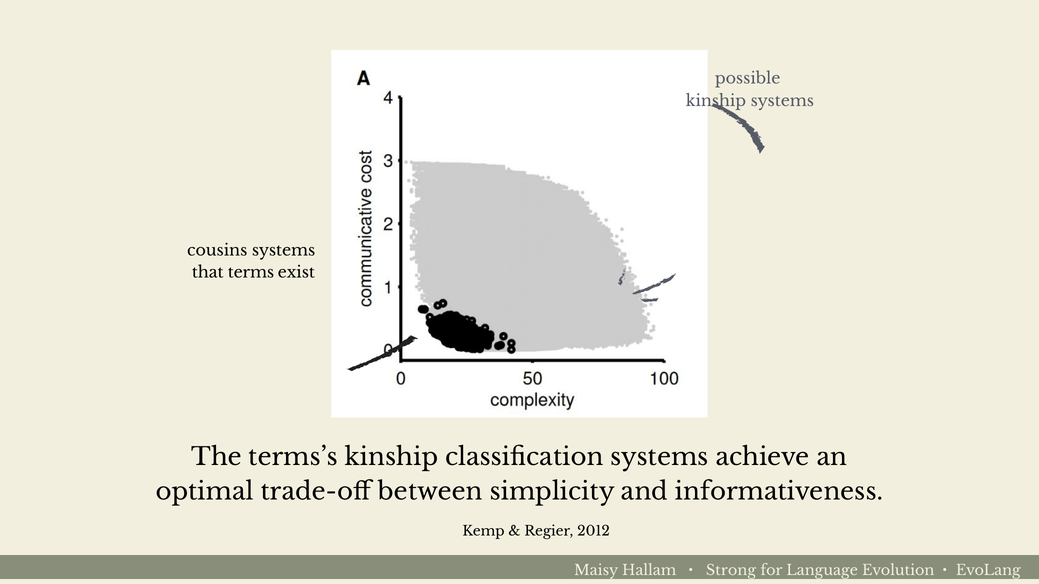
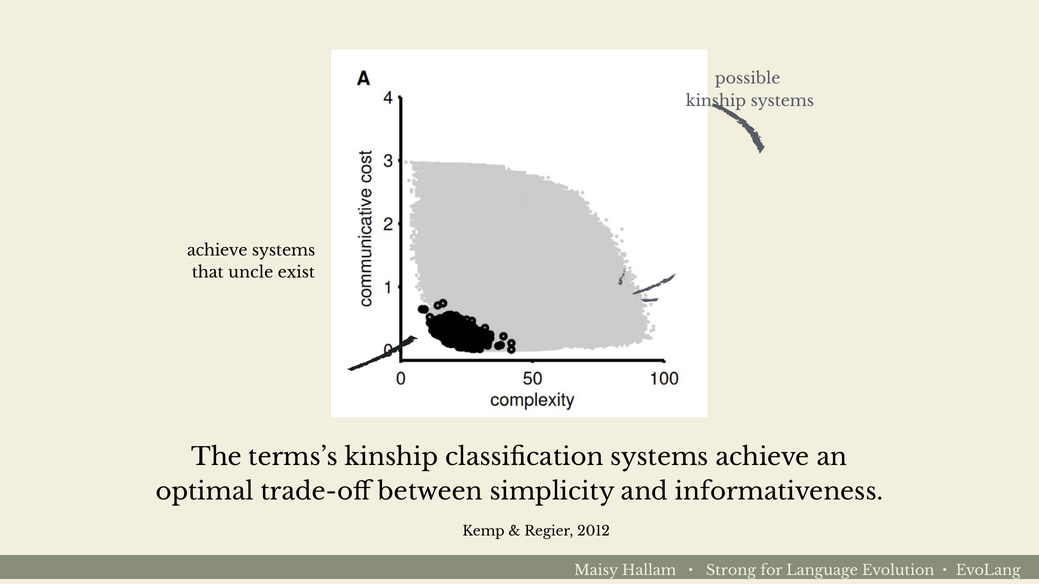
cousins at (217, 251): cousins -> achieve
terms: terms -> uncle
